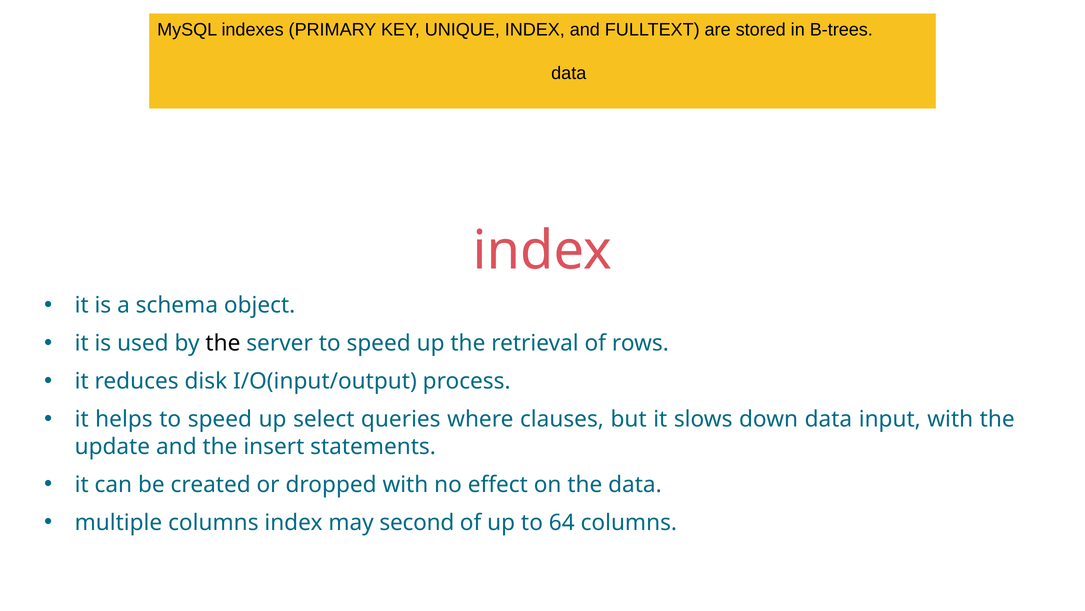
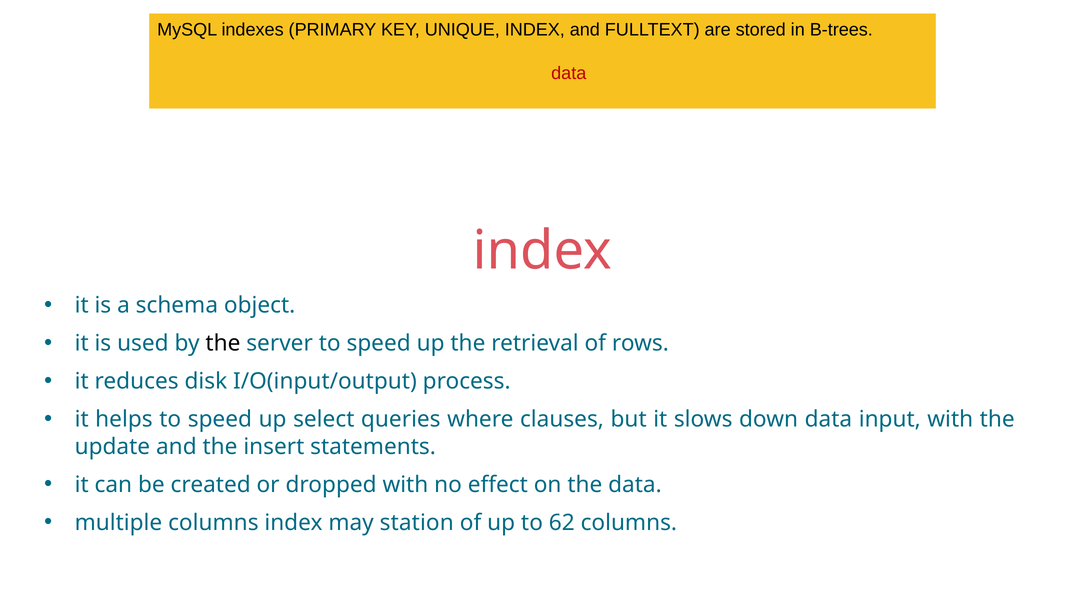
data at (569, 73) colour: black -> red
second: second -> station
64: 64 -> 62
